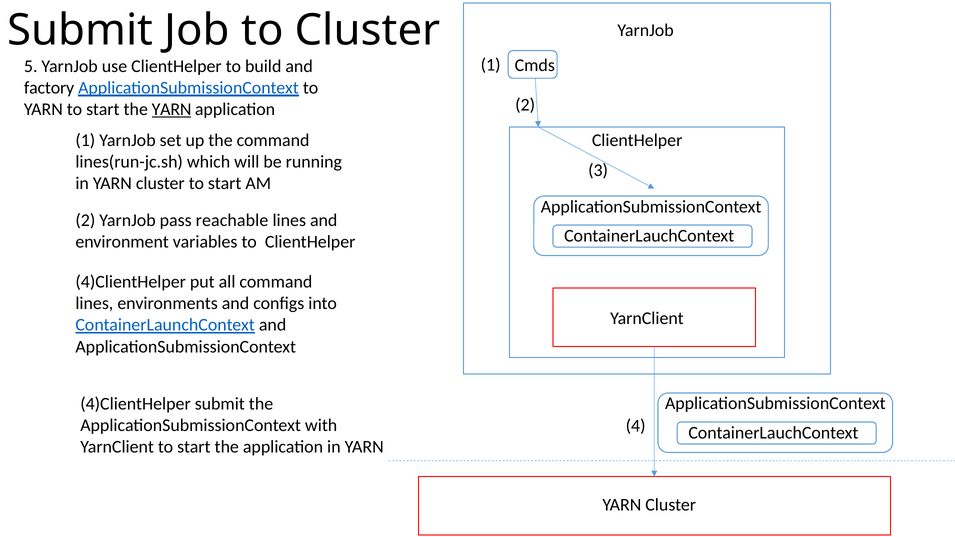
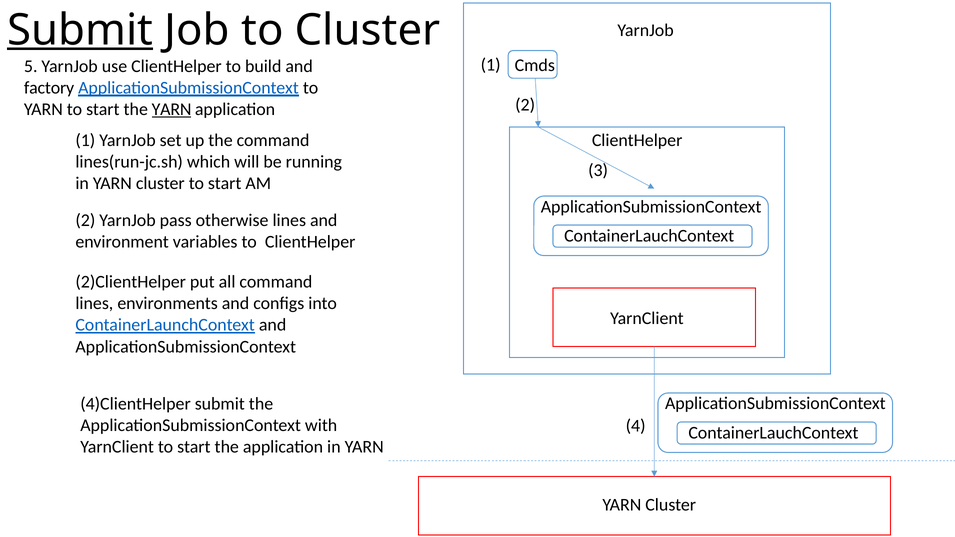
Submit at (80, 30) underline: none -> present
reachable: reachable -> otherwise
4)ClientHelper at (131, 282): 4)ClientHelper -> 2)ClientHelper
